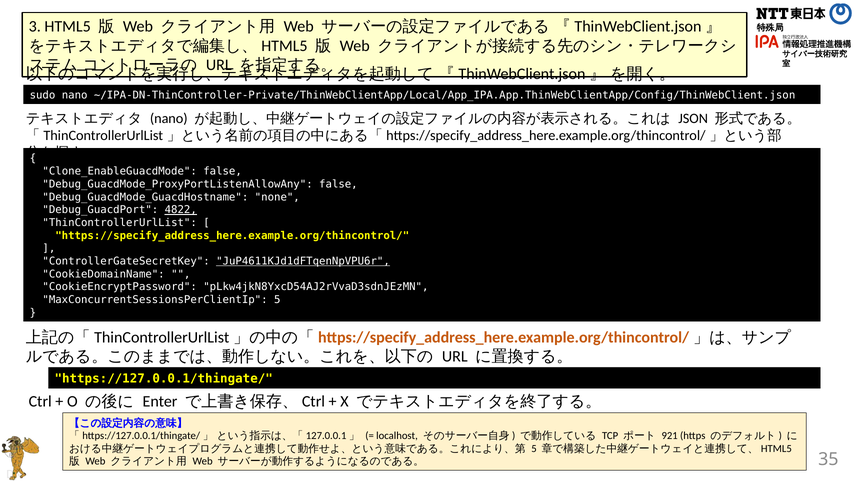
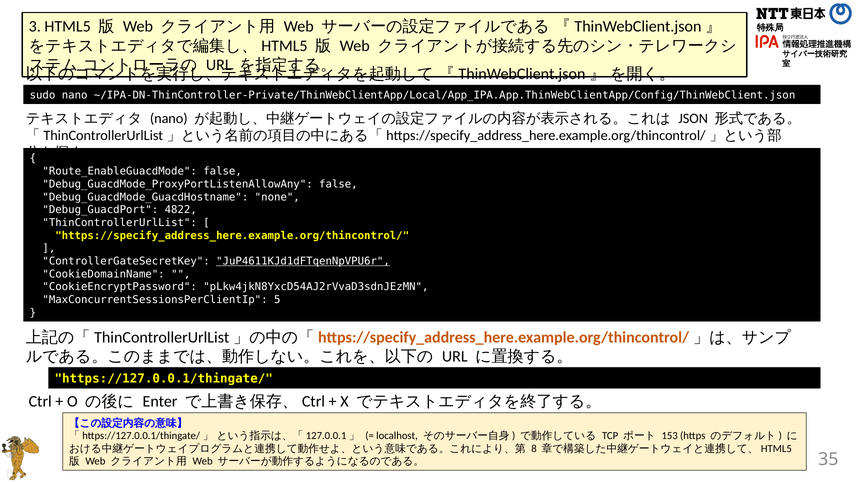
Clone_EnableGuacdMode: Clone_EnableGuacdMode -> Route_EnableGuacdMode
4822 underline: present -> none
921: 921 -> 153
5 at (534, 448): 5 -> 8
